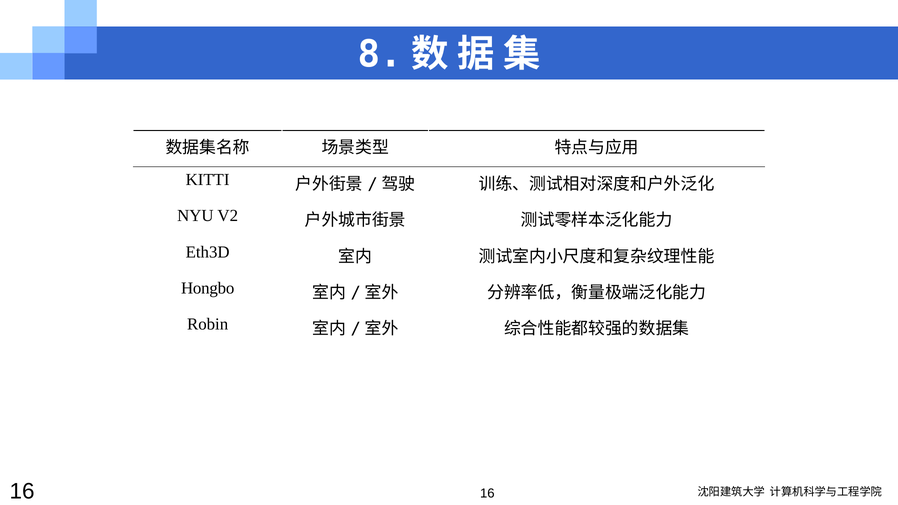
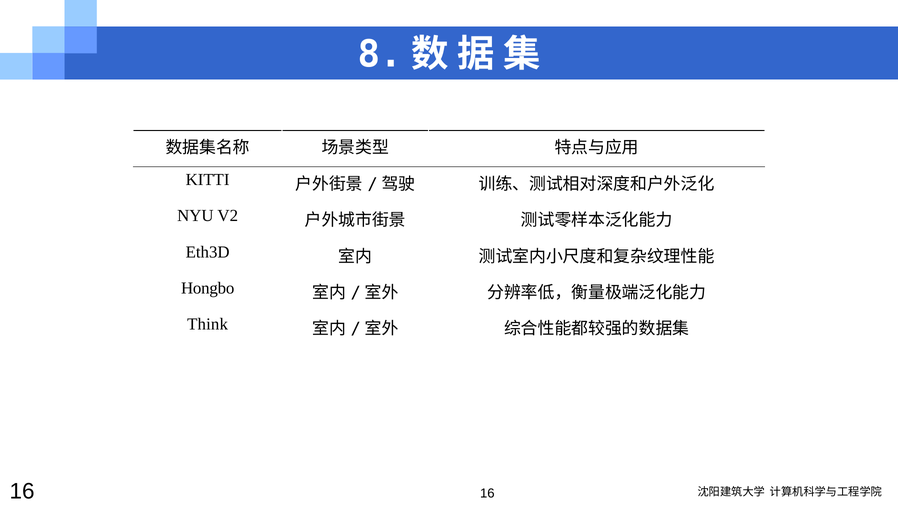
Robin: Robin -> Think
